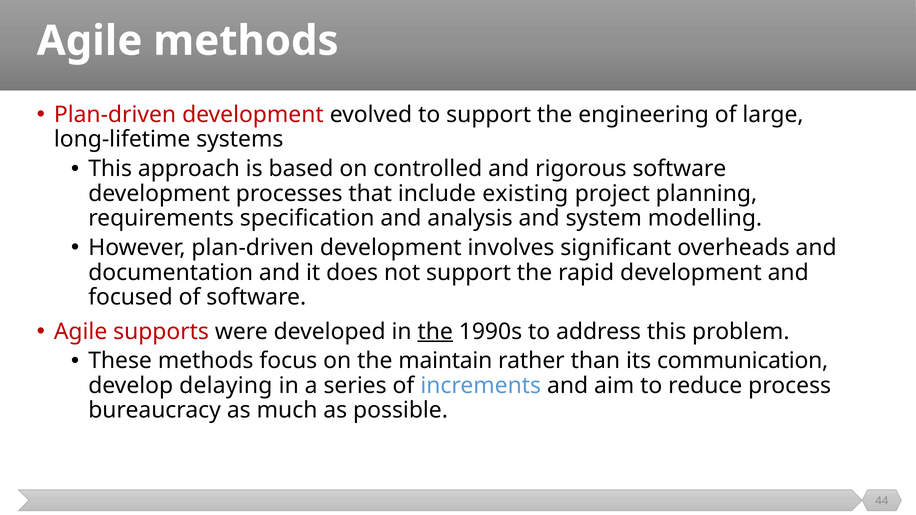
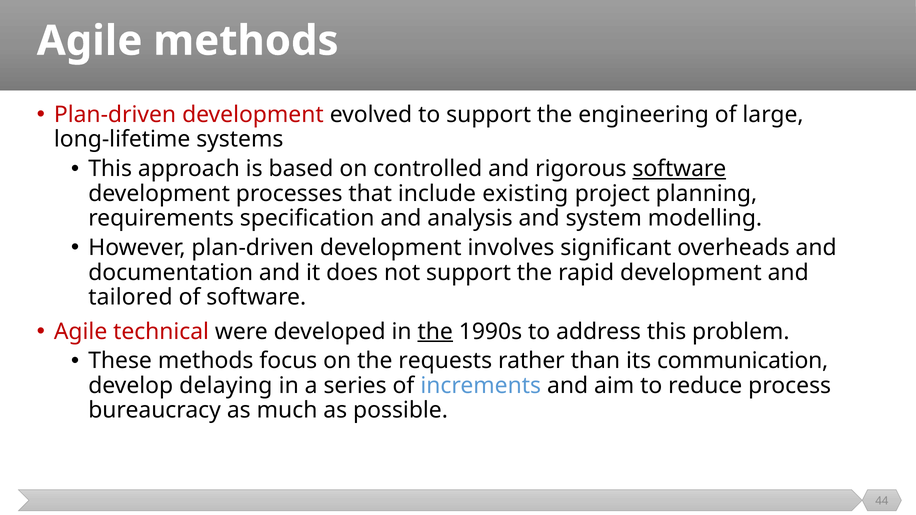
software at (679, 169) underline: none -> present
focused: focused -> tailored
supports: supports -> technical
maintain: maintain -> requests
